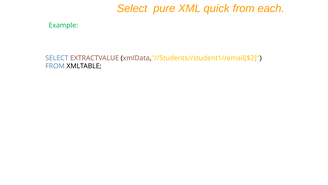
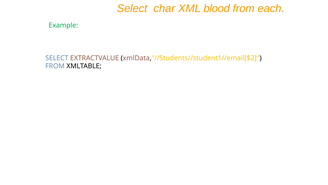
pure: pure -> char
quick: quick -> blood
